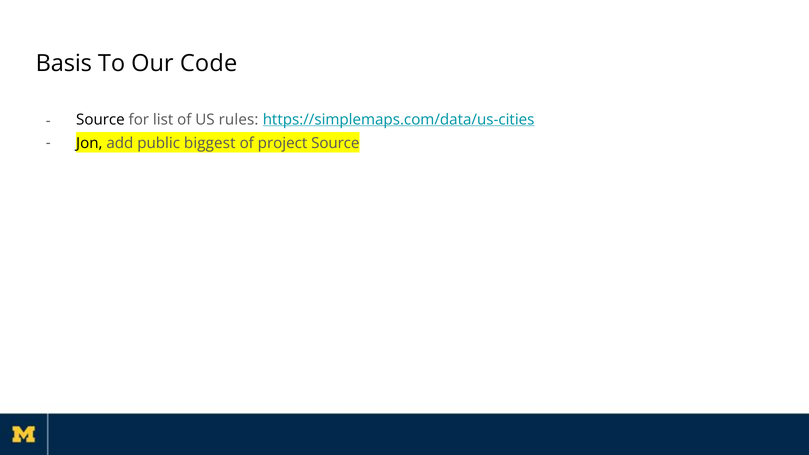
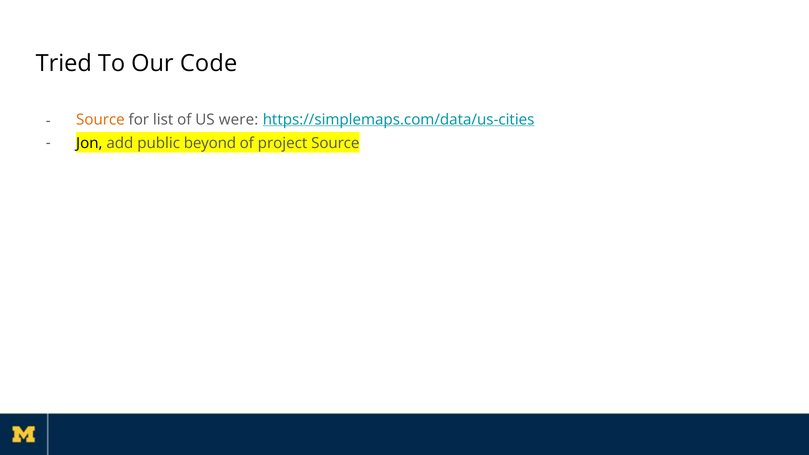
Basis: Basis -> Tried
Source at (100, 120) colour: black -> orange
rules: rules -> were
biggest: biggest -> beyond
